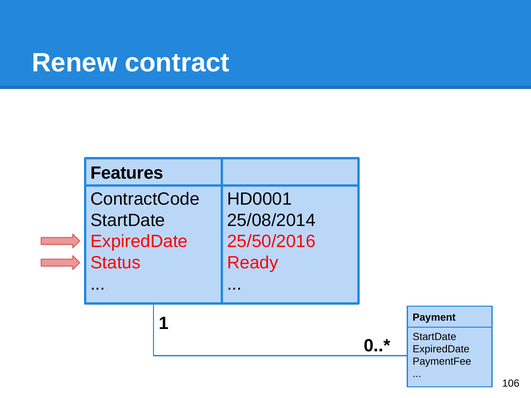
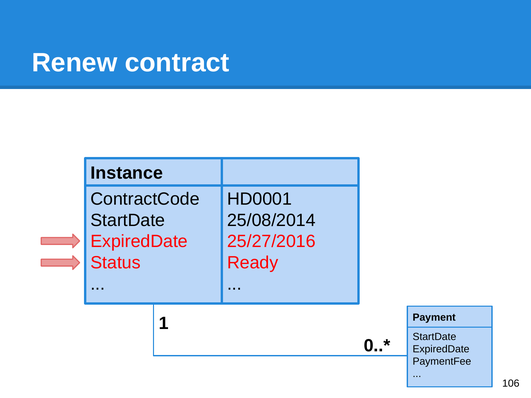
Features: Features -> Instance
25/50/2016: 25/50/2016 -> 25/27/2016
